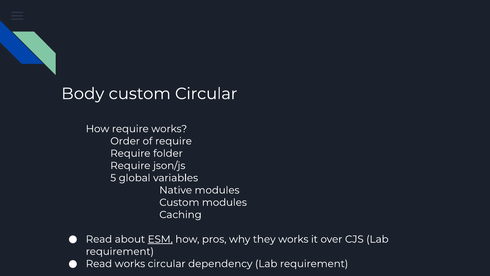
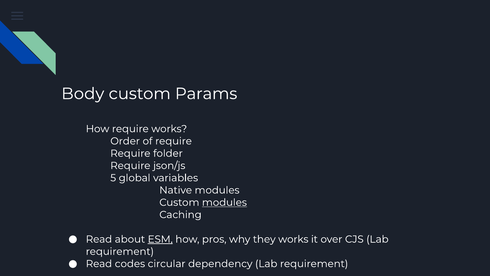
custom Circular: Circular -> Params
modules at (224, 202) underline: none -> present
Read works: works -> codes
